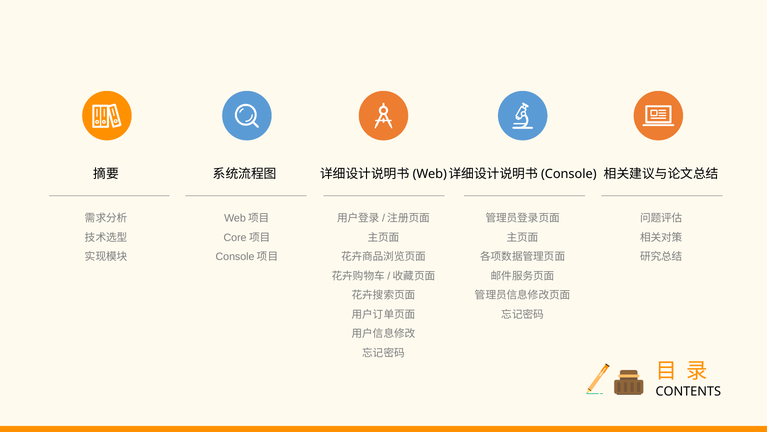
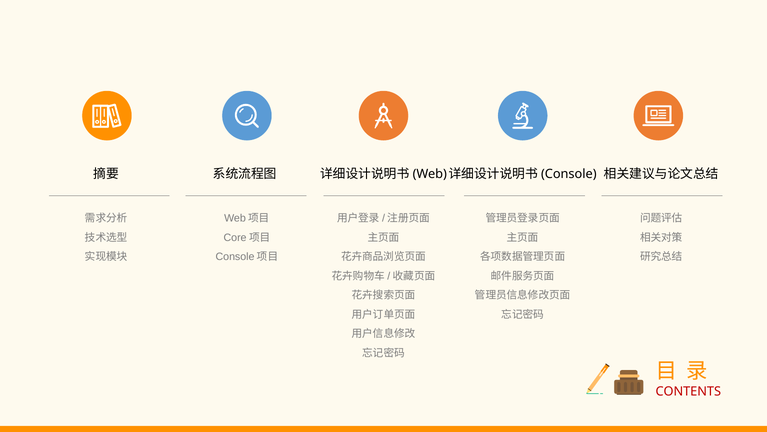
CONTENTS colour: black -> red
